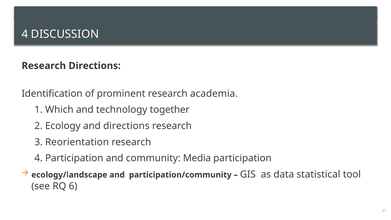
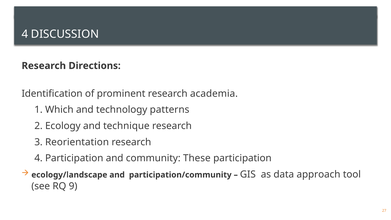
together: together -> patterns
and directions: directions -> technique
Media: Media -> These
statistical: statistical -> approach
6: 6 -> 9
